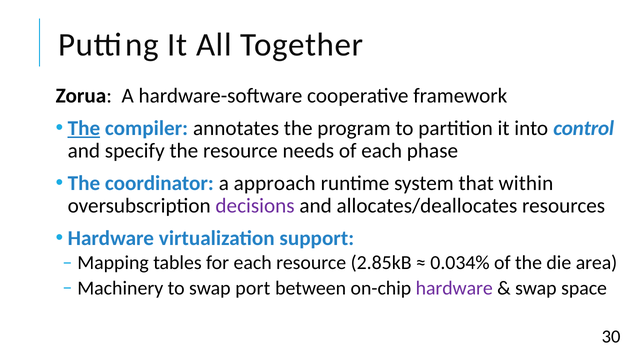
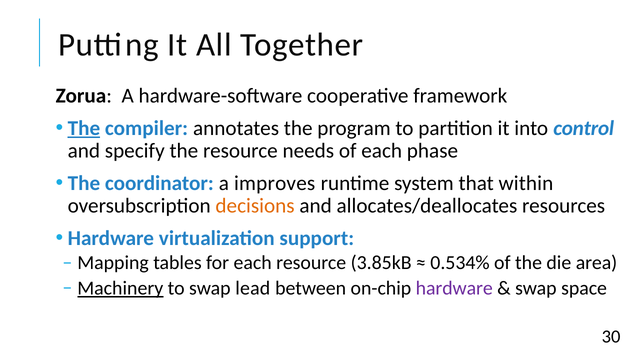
approach: approach -> improves
decisions colour: purple -> orange
2.85kB: 2.85kB -> 3.85kB
0.034%: 0.034% -> 0.534%
Machinery underline: none -> present
port: port -> lead
